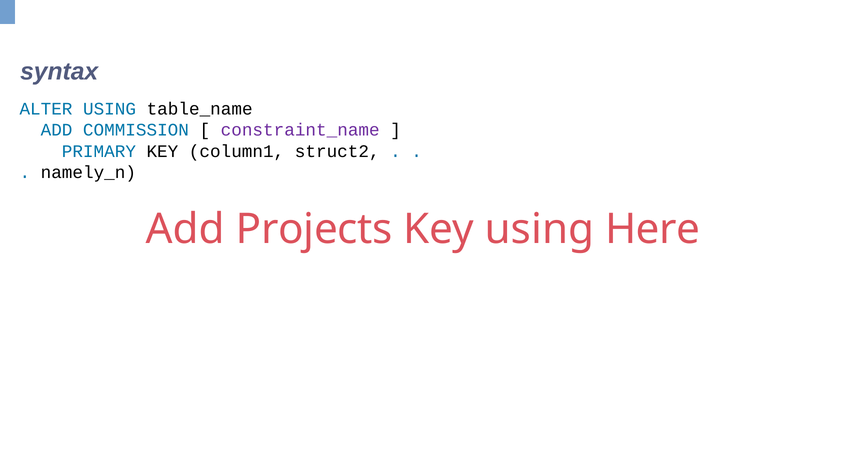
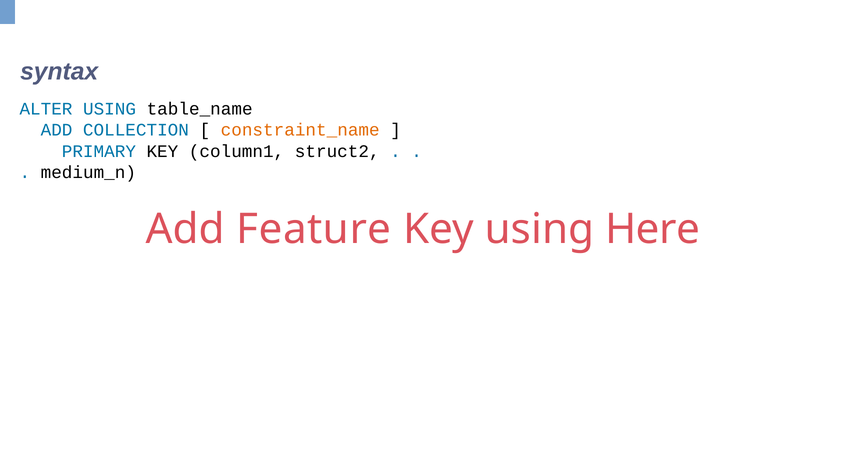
COMMISSION: COMMISSION -> COLLECTION
constraint_name colour: purple -> orange
namely_n: namely_n -> medium_n
Projects: Projects -> Feature
